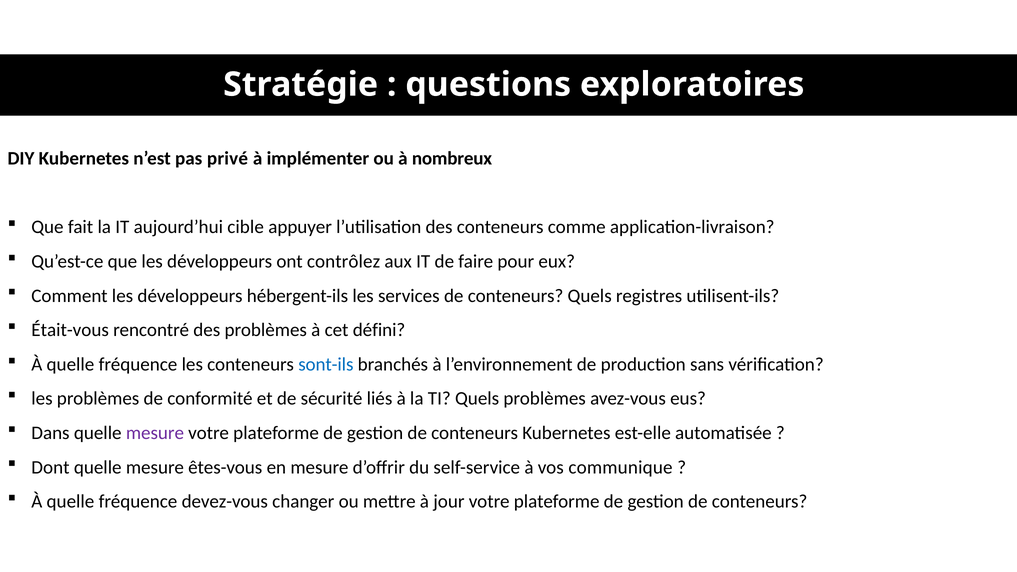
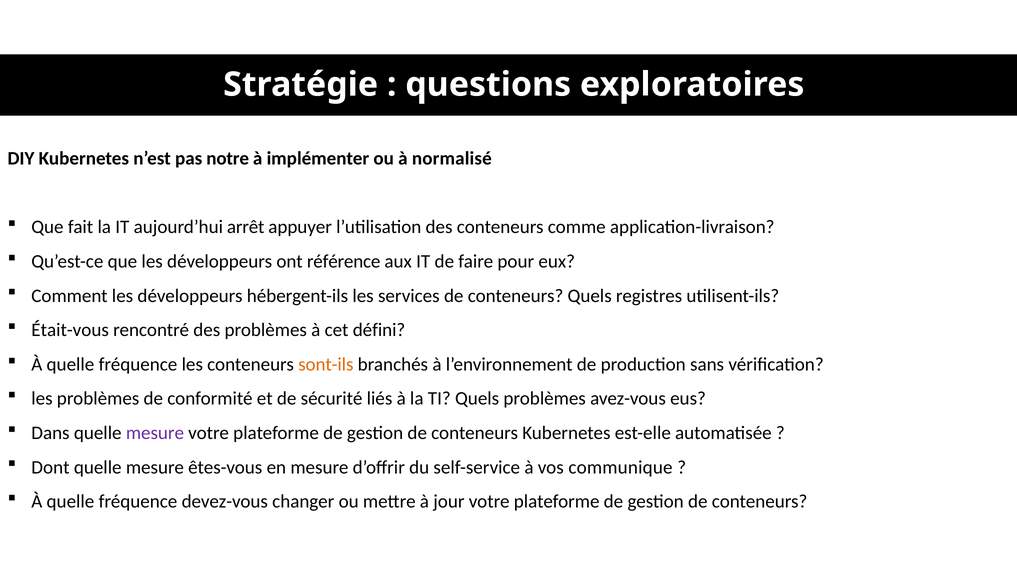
privé: privé -> notre
nombreux: nombreux -> normalisé
cible: cible -> arrêt
contrôlez: contrôlez -> référence
sont-ils colour: blue -> orange
